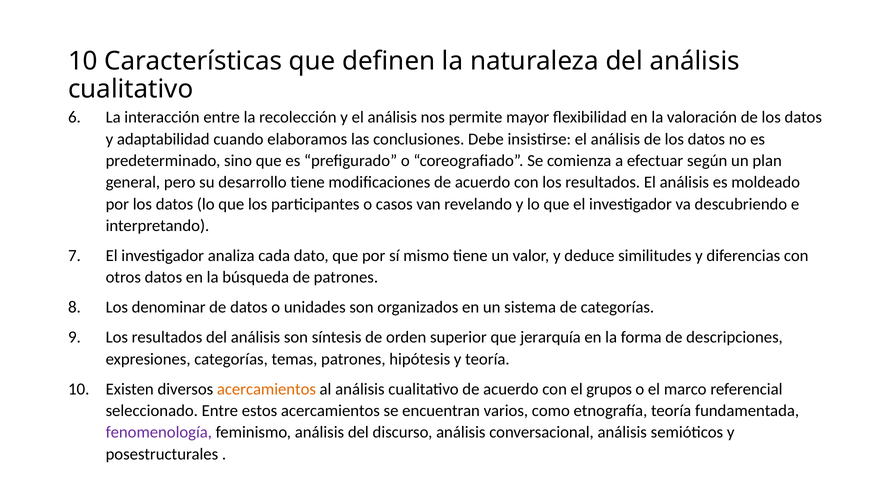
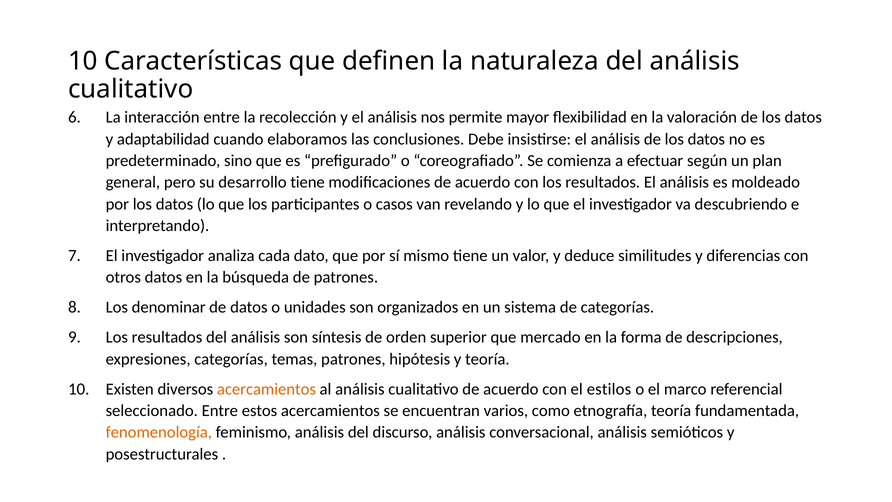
jerarquía: jerarquía -> mercado
grupos: grupos -> estilos
fenomenología colour: purple -> orange
